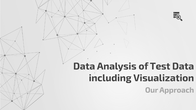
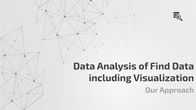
Test: Test -> Find
